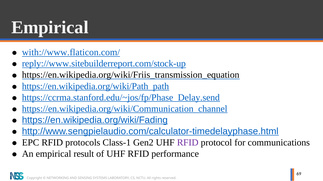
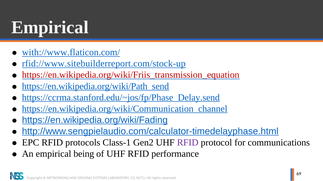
reply://www.sitebuilderreport.com/stock-up: reply://www.sitebuilderreport.com/stock-up -> rfid://www.sitebuilderreport.com/stock-up
https://en.wikipedia.org/wiki/Friis_transmission_equation colour: black -> red
https://en.wikipedia.org/wiki/Path_path: https://en.wikipedia.org/wiki/Path_path -> https://en.wikipedia.org/wiki/Path_send
result: result -> being
